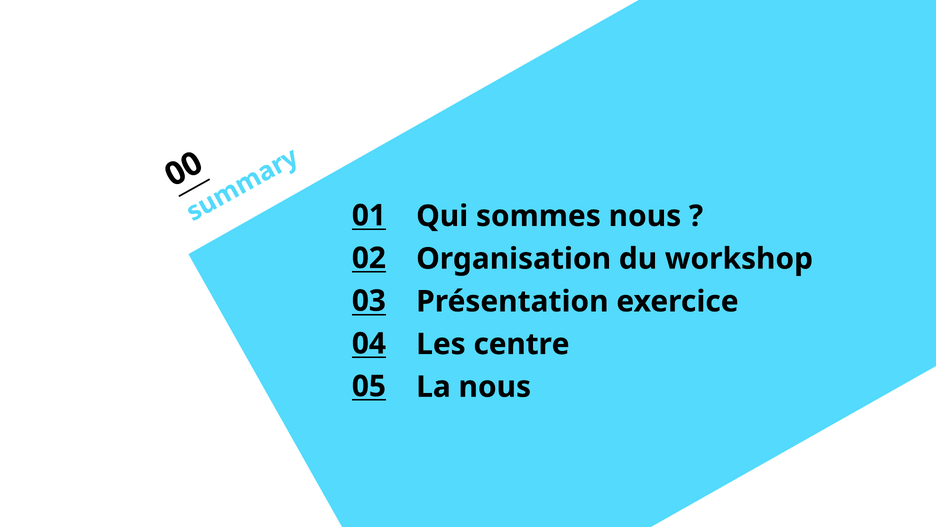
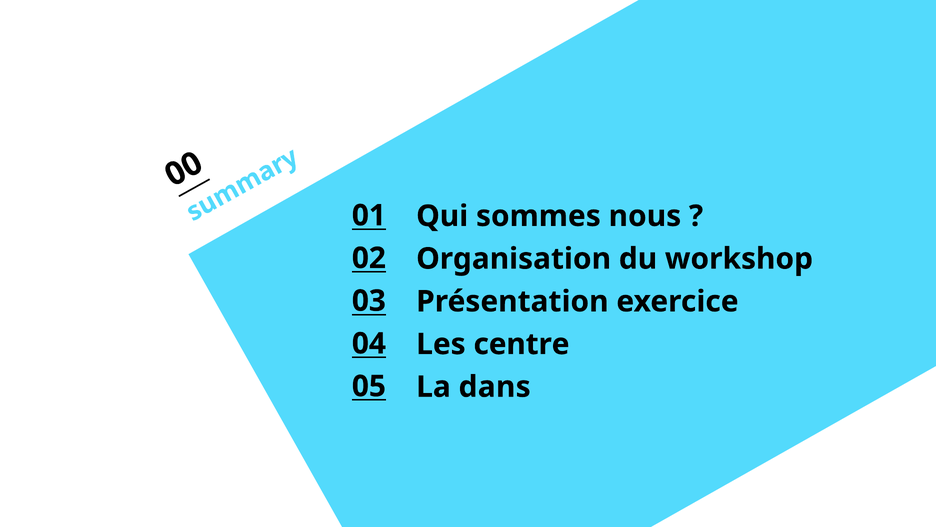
La nous: nous -> dans
